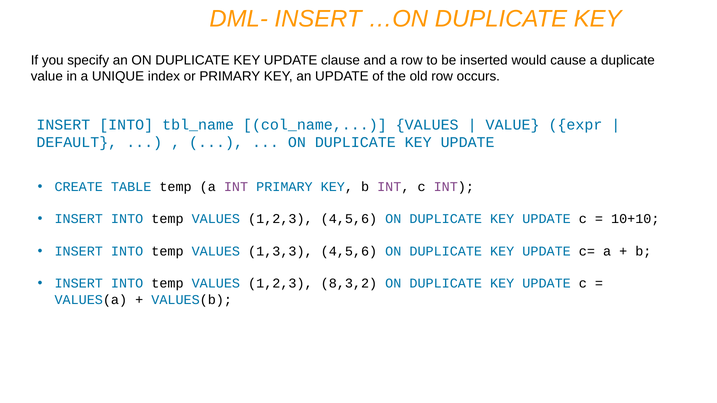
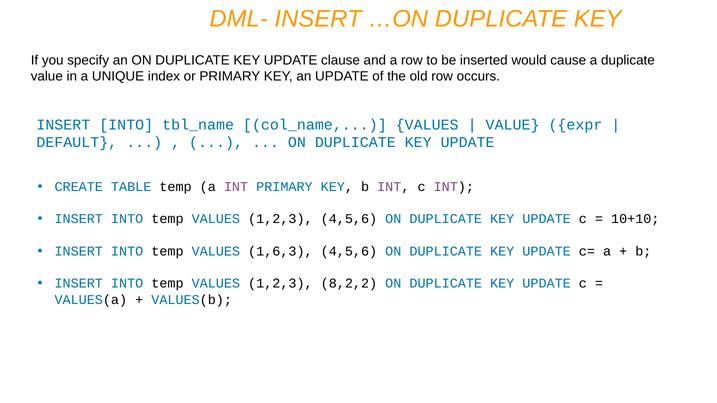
1,3,3: 1,3,3 -> 1,6,3
8,3,2: 8,3,2 -> 8,2,2
